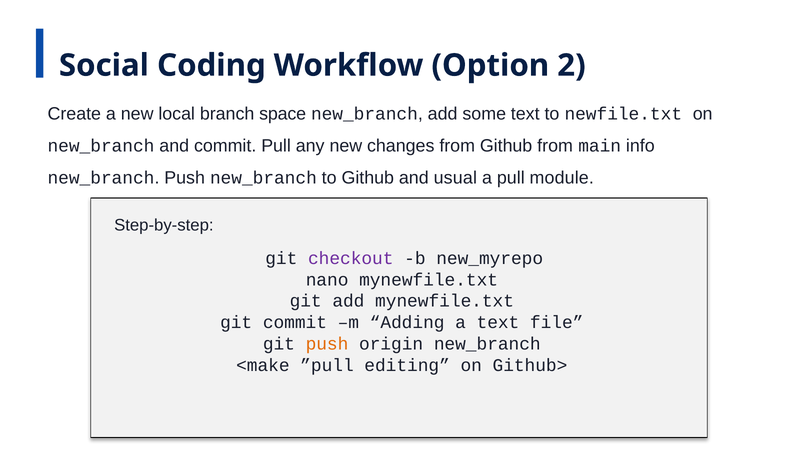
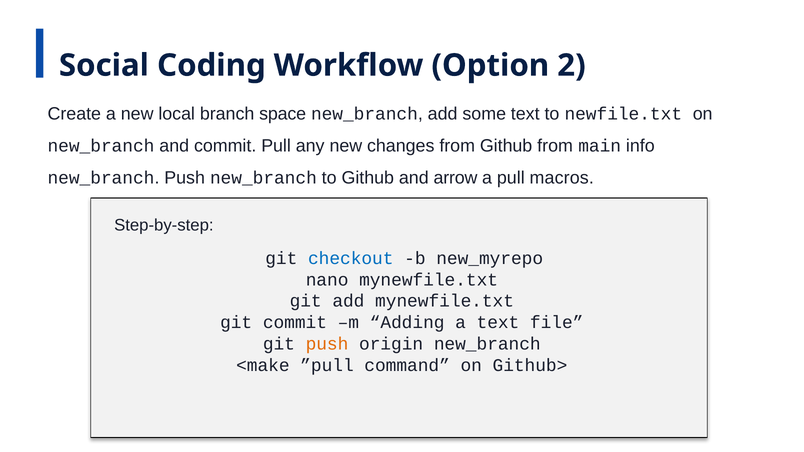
usual: usual -> arrow
module: module -> macros
checkout colour: purple -> blue
editing: editing -> command
